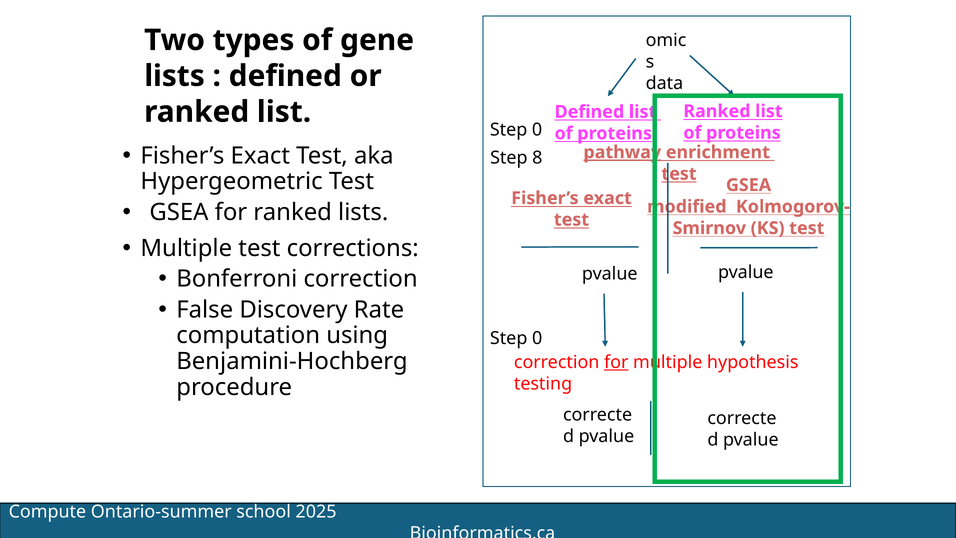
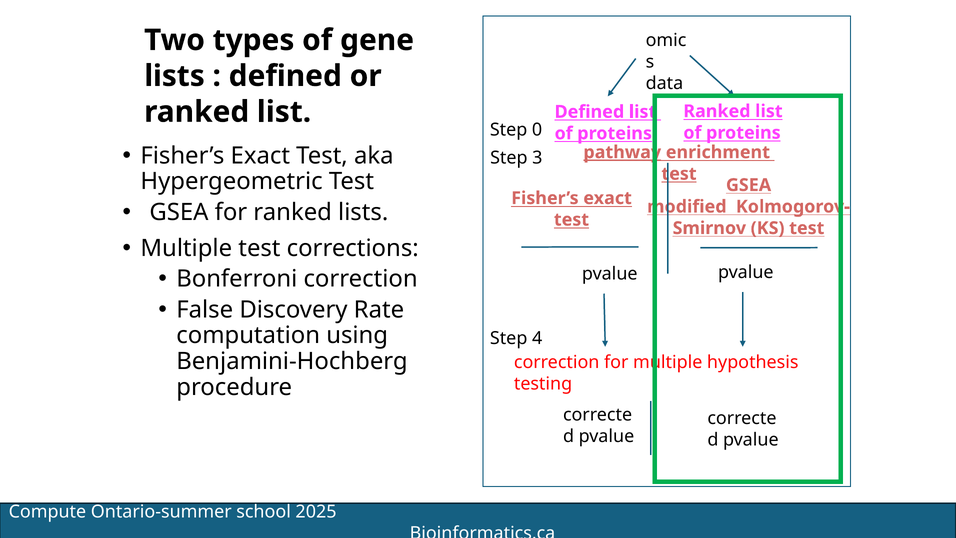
8: 8 -> 3
0 at (537, 338): 0 -> 4
for at (616, 362) underline: present -> none
